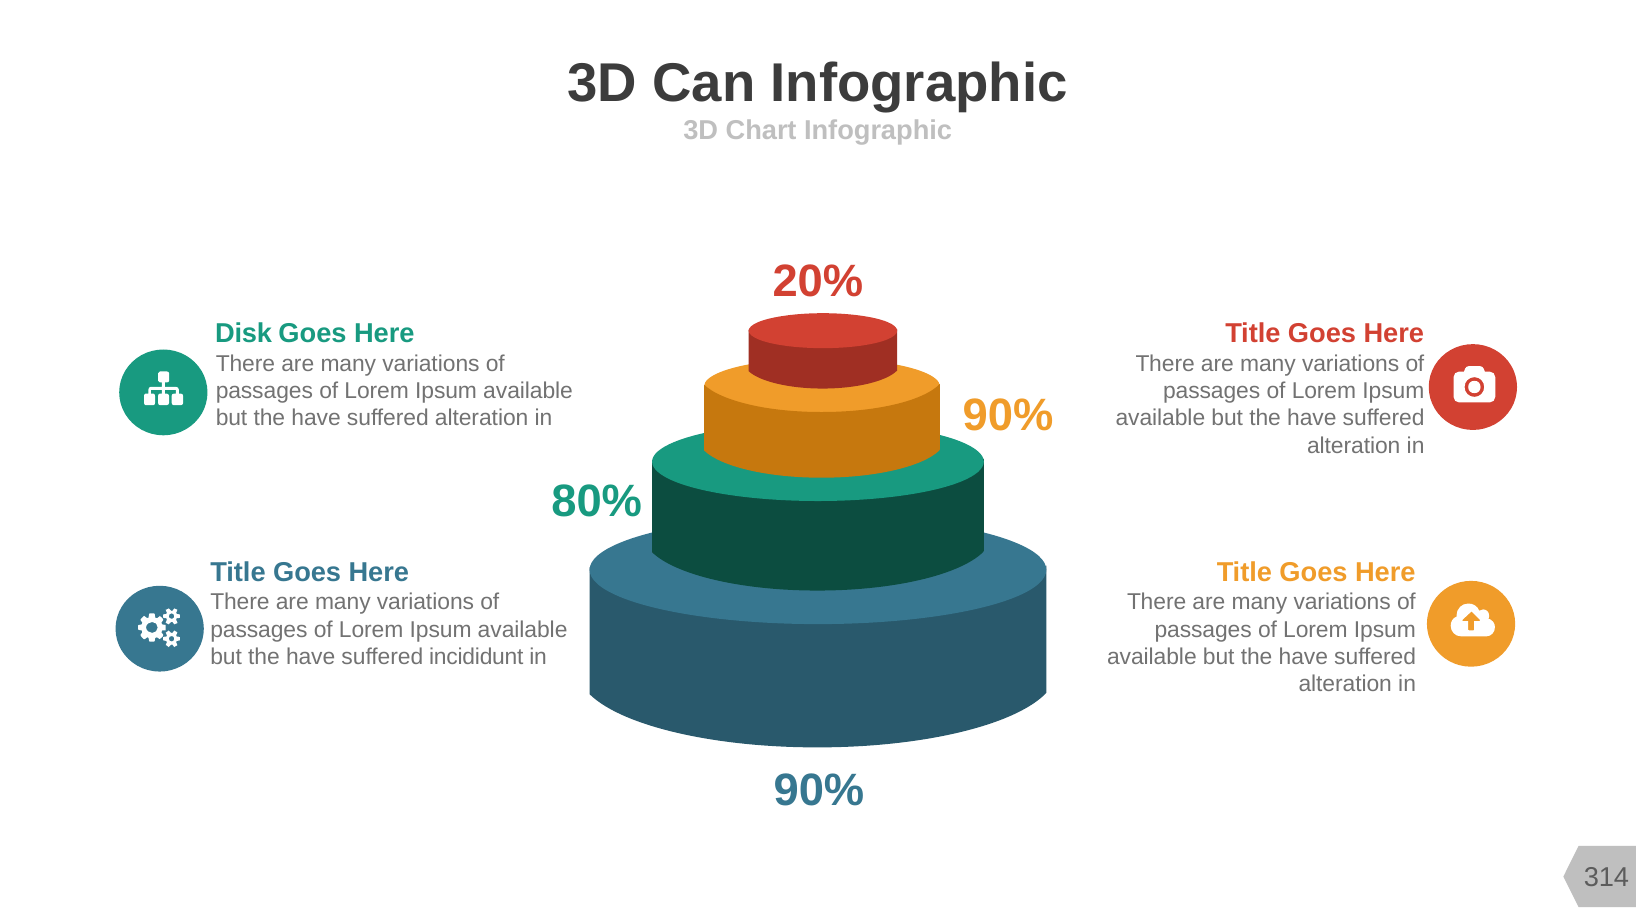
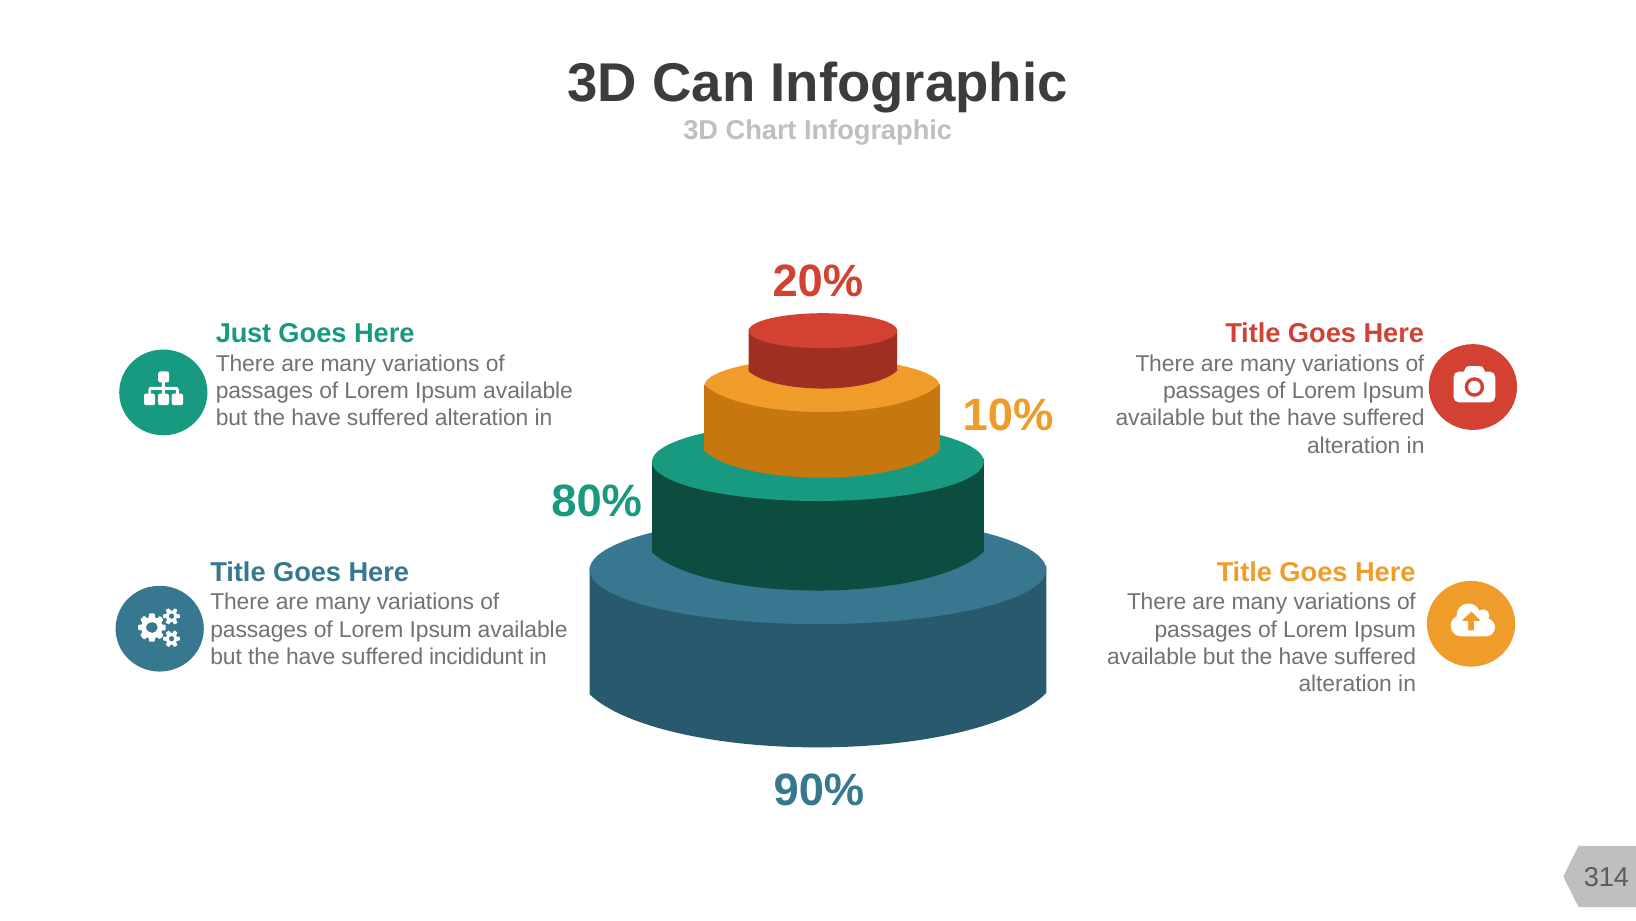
Disk: Disk -> Just
90% at (1008, 416): 90% -> 10%
